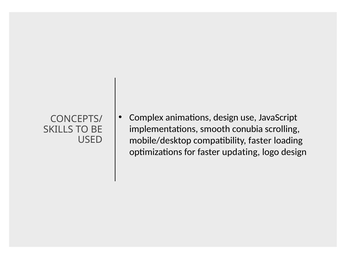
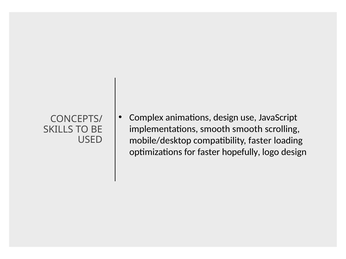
smooth conubia: conubia -> smooth
updating: updating -> hopefully
